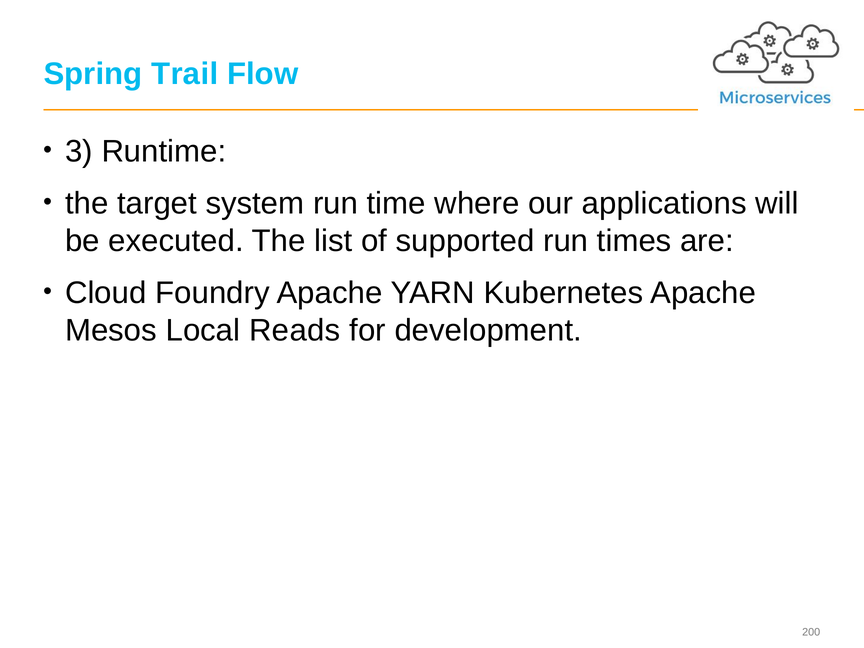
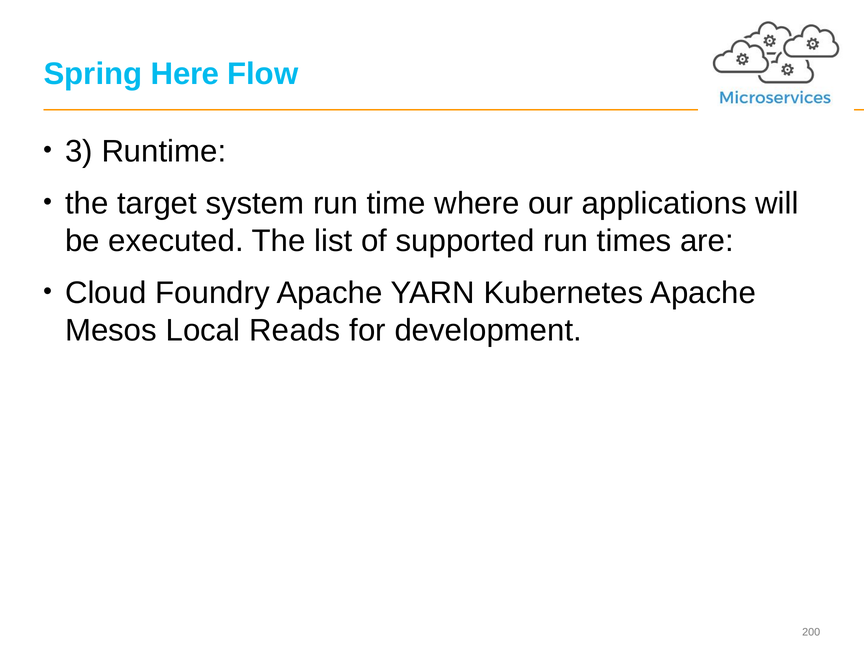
Trail: Trail -> Here
